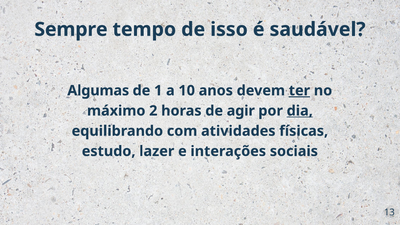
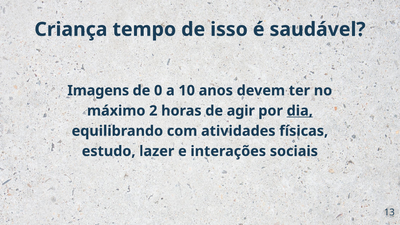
Sempre: Sempre -> Criança
Algumas: Algumas -> Imagens
1: 1 -> 0
ter underline: present -> none
